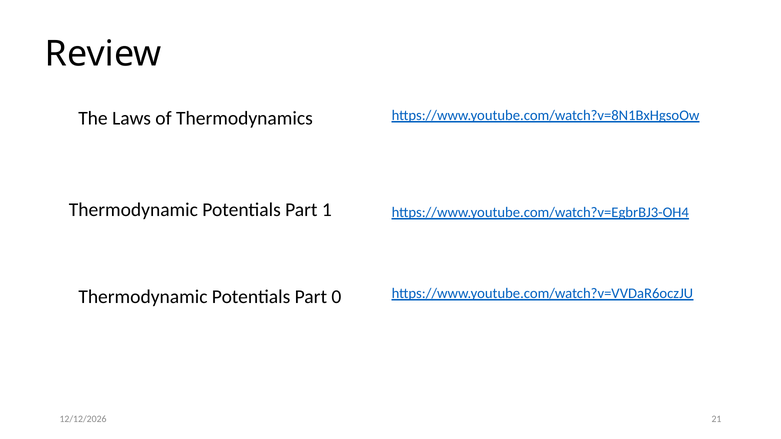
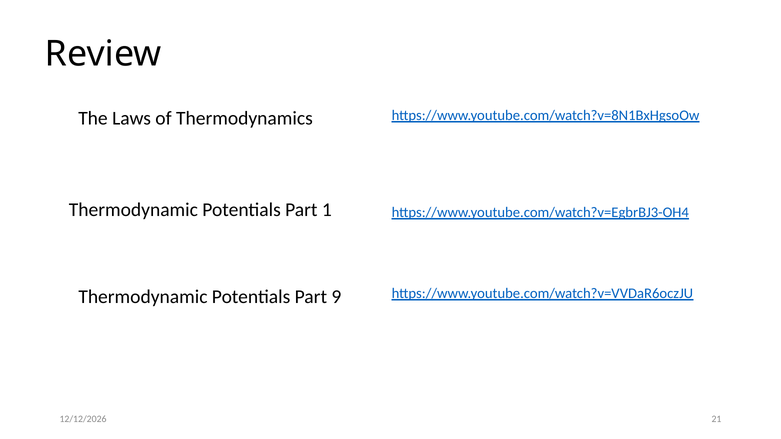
0: 0 -> 9
